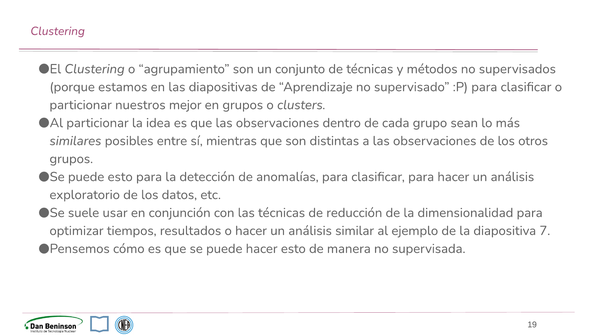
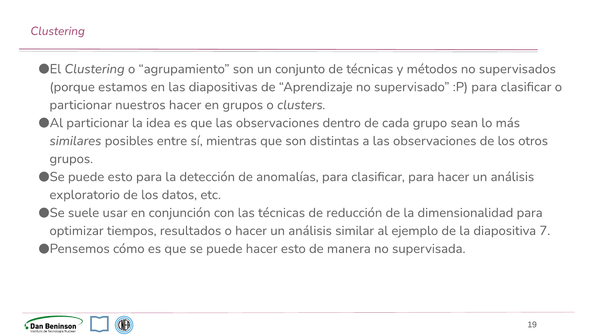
nuestros mejor: mejor -> hacer
